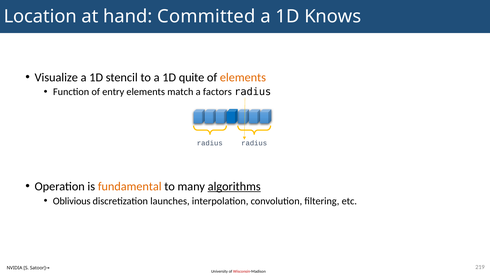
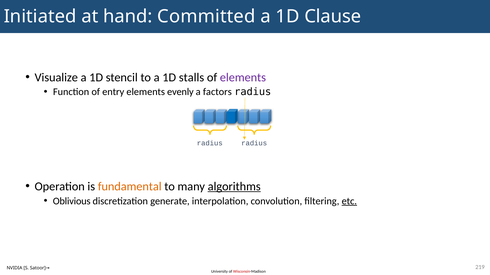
Location: Location -> Initiated
Knows: Knows -> Clause
quite: quite -> stalls
elements at (243, 77) colour: orange -> purple
match: match -> evenly
launches: launches -> generate
etc underline: none -> present
